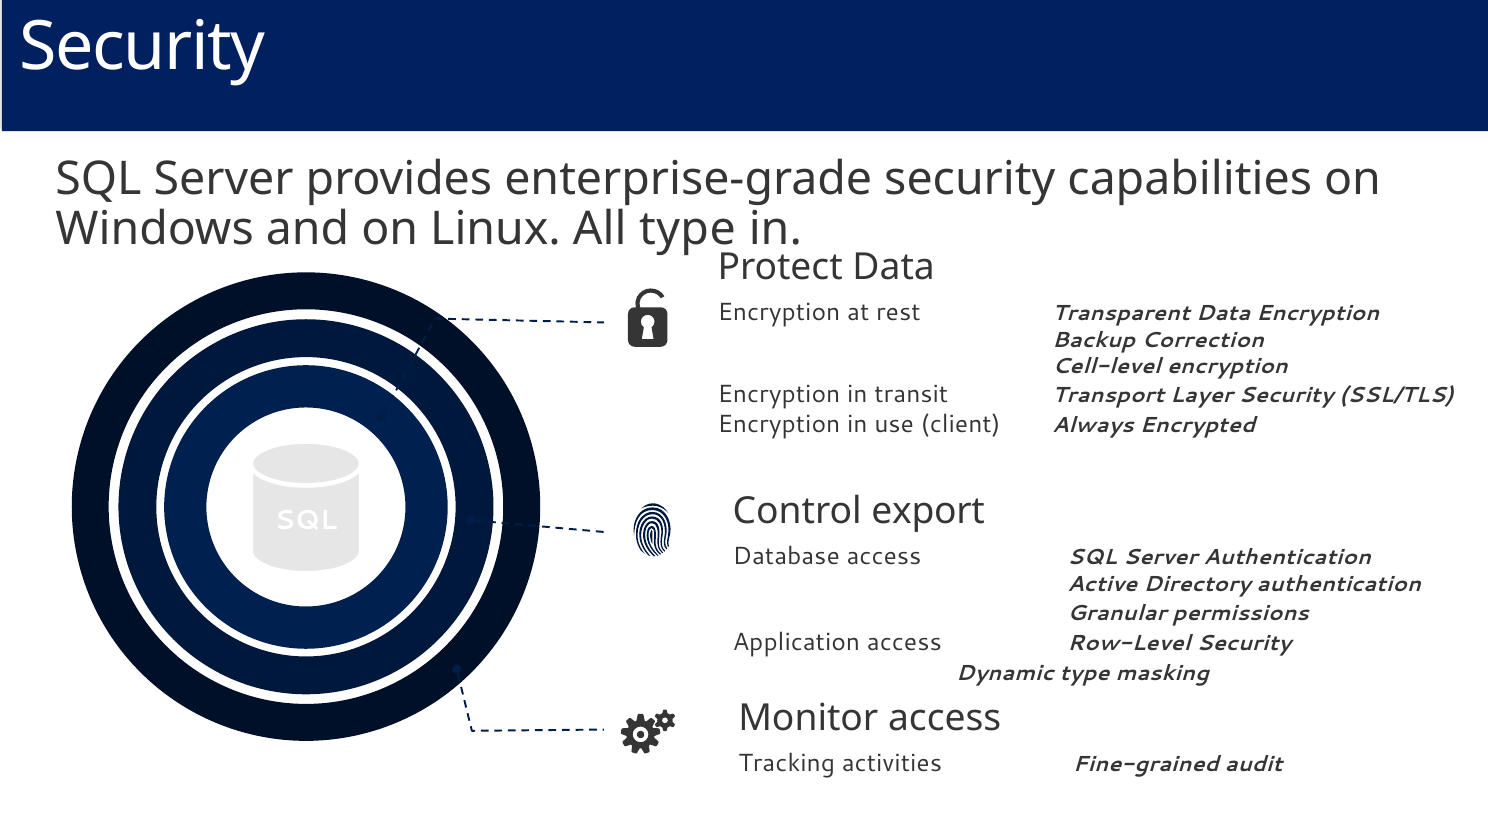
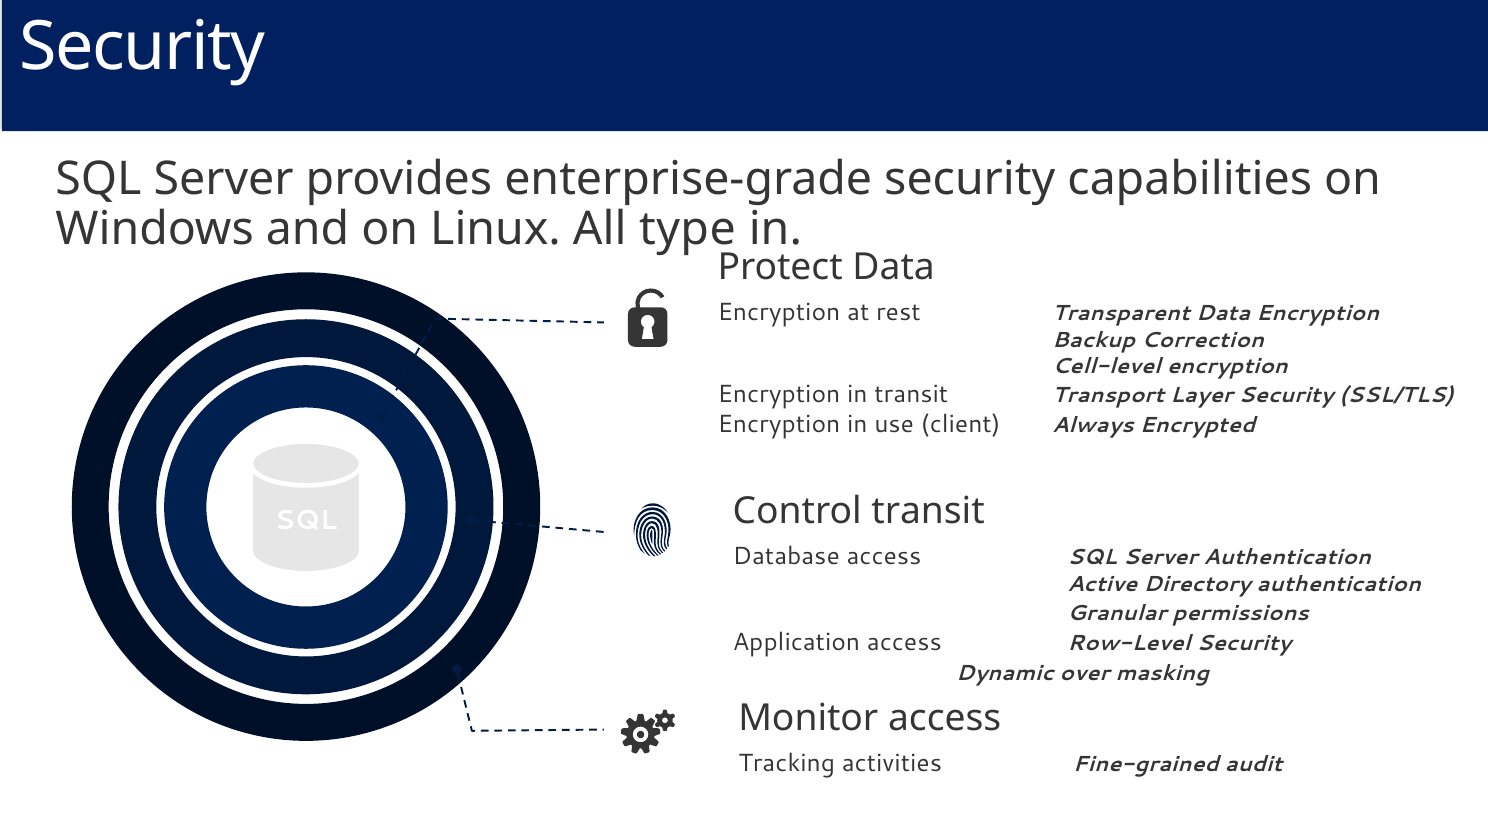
Control export: export -> transit
Dynamic type: type -> over
